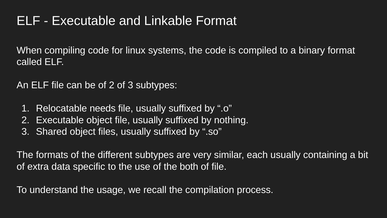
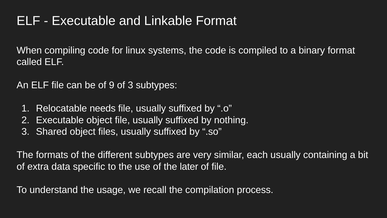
of 2: 2 -> 9
both: both -> later
